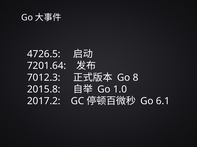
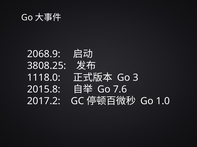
4726.5: 4726.5 -> 2068.9
7201.64: 7201.64 -> 3808.25
7012.3: 7012.3 -> 1118.0
8: 8 -> 3
1.0: 1.0 -> 7.6
6.1: 6.1 -> 1.0
